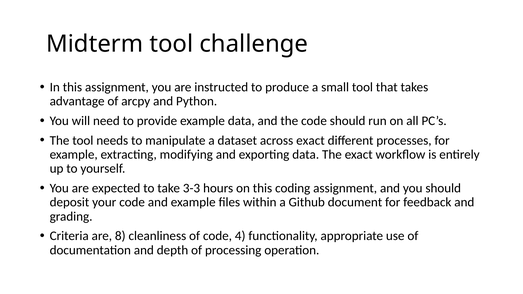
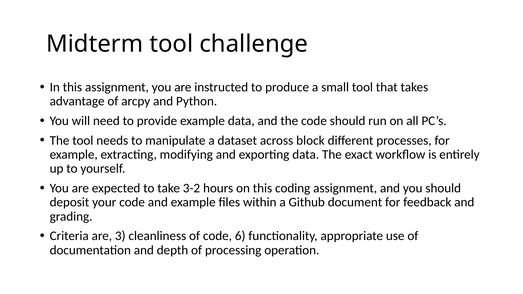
across exact: exact -> block
3-3: 3-3 -> 3-2
8: 8 -> 3
4: 4 -> 6
